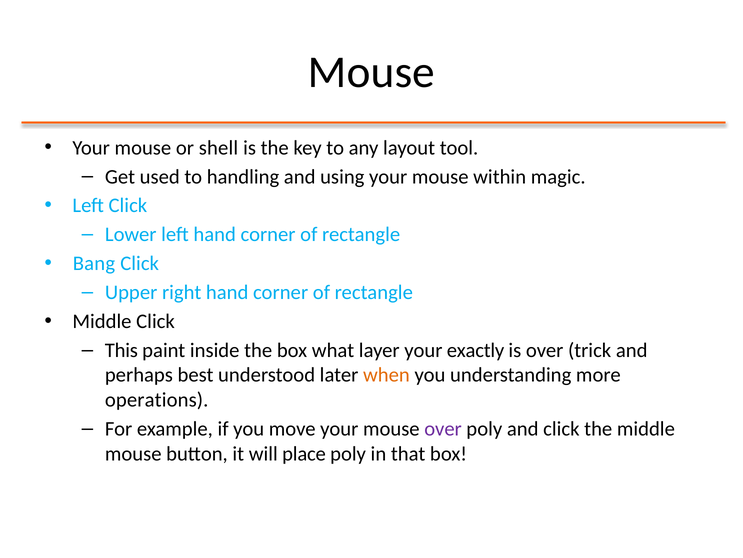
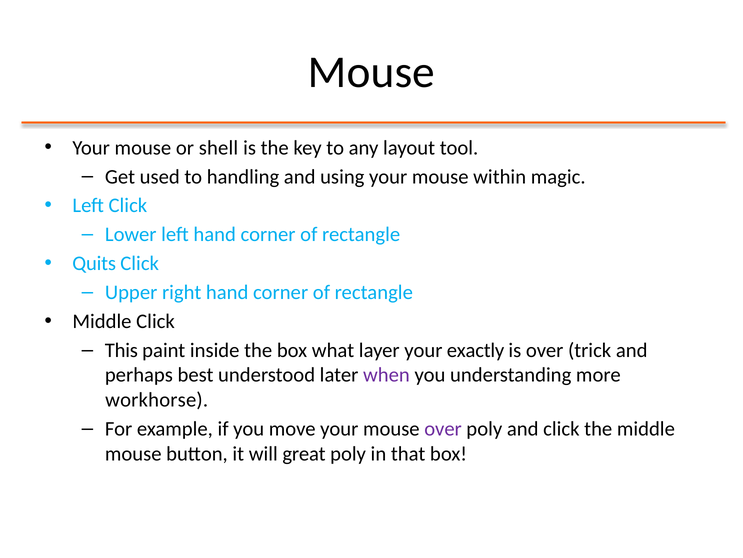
Bang: Bang -> Quits
when colour: orange -> purple
operations: operations -> workhorse
place: place -> great
